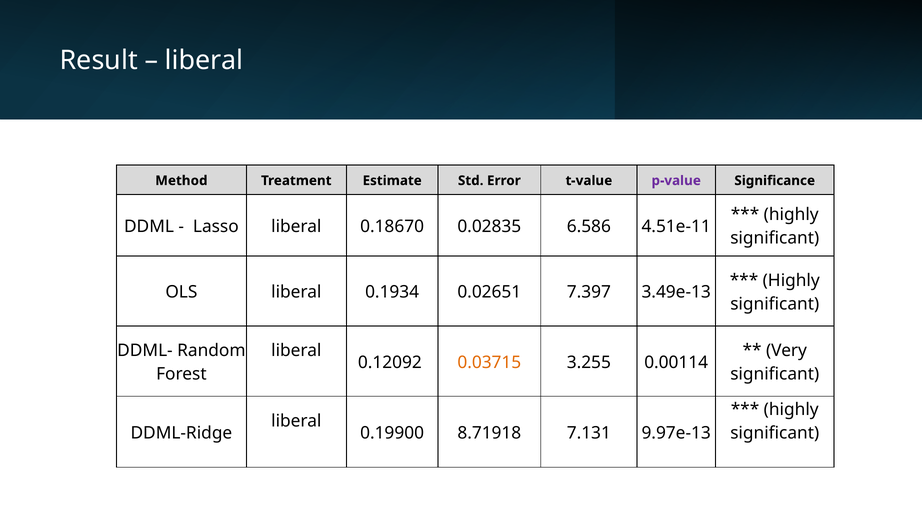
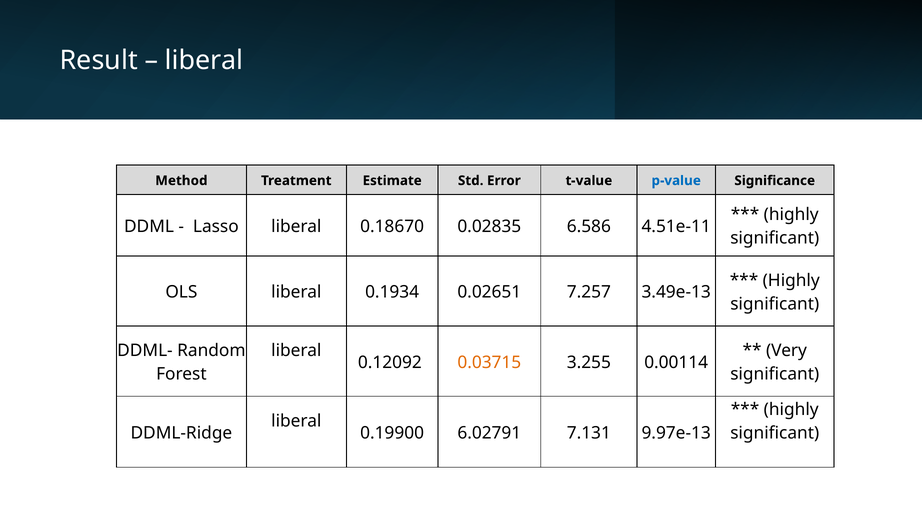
p-value colour: purple -> blue
7.397: 7.397 -> 7.257
8.71918: 8.71918 -> 6.02791
